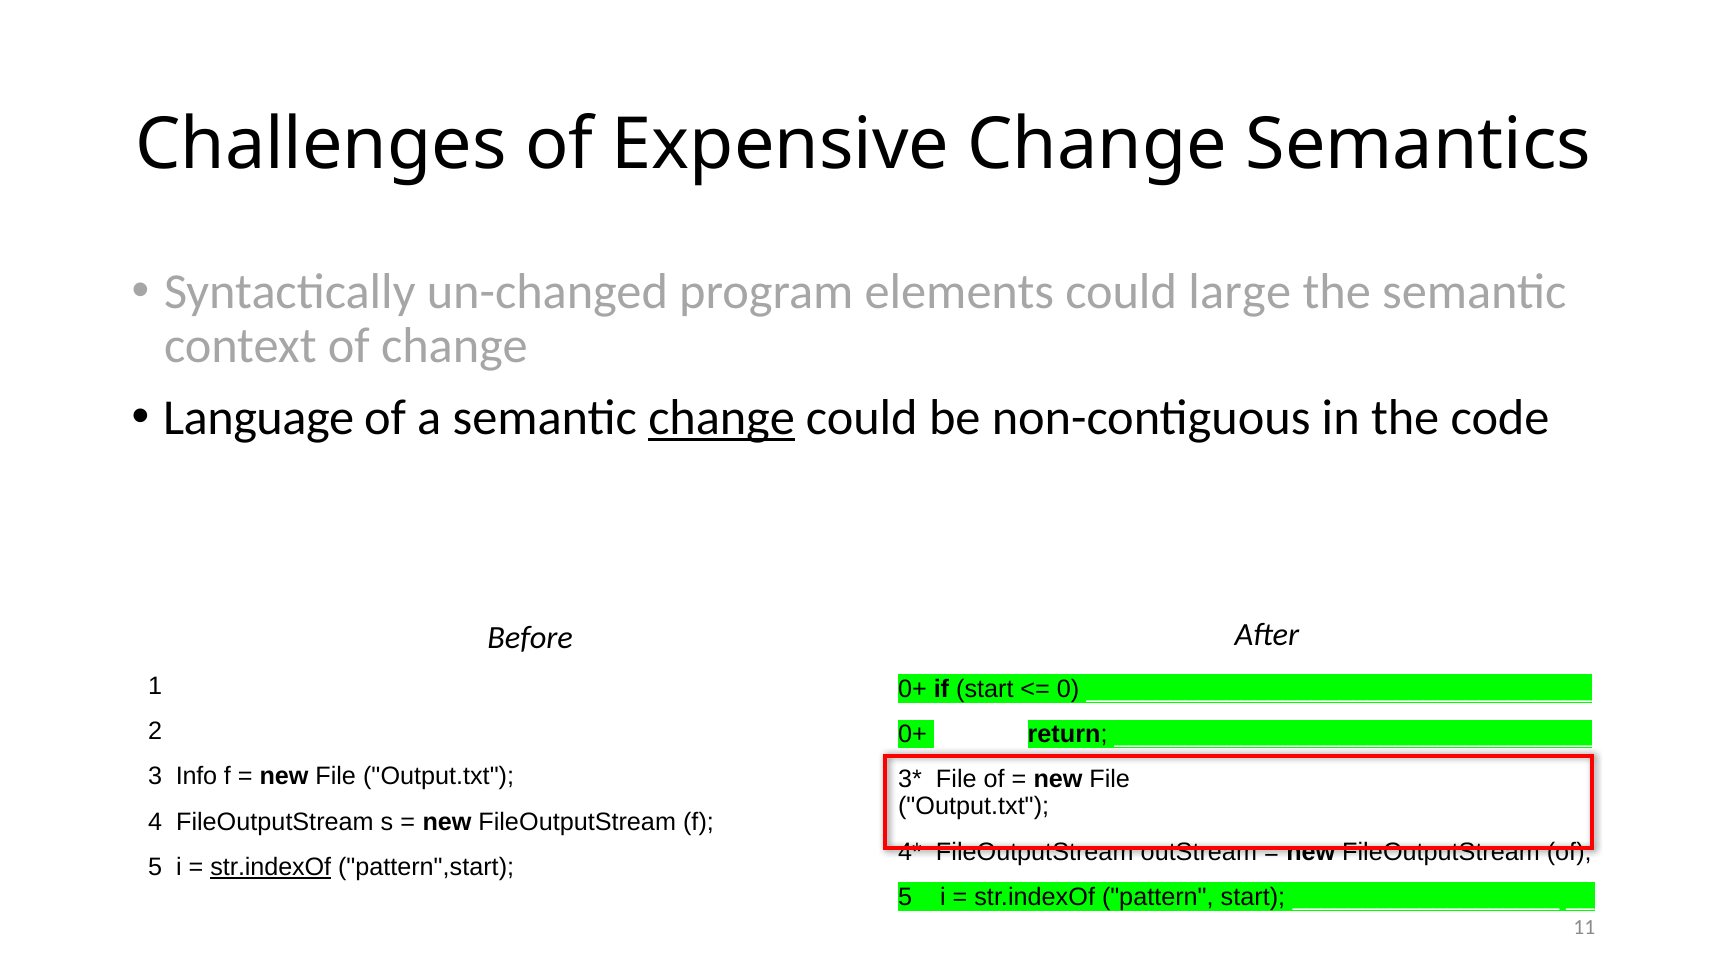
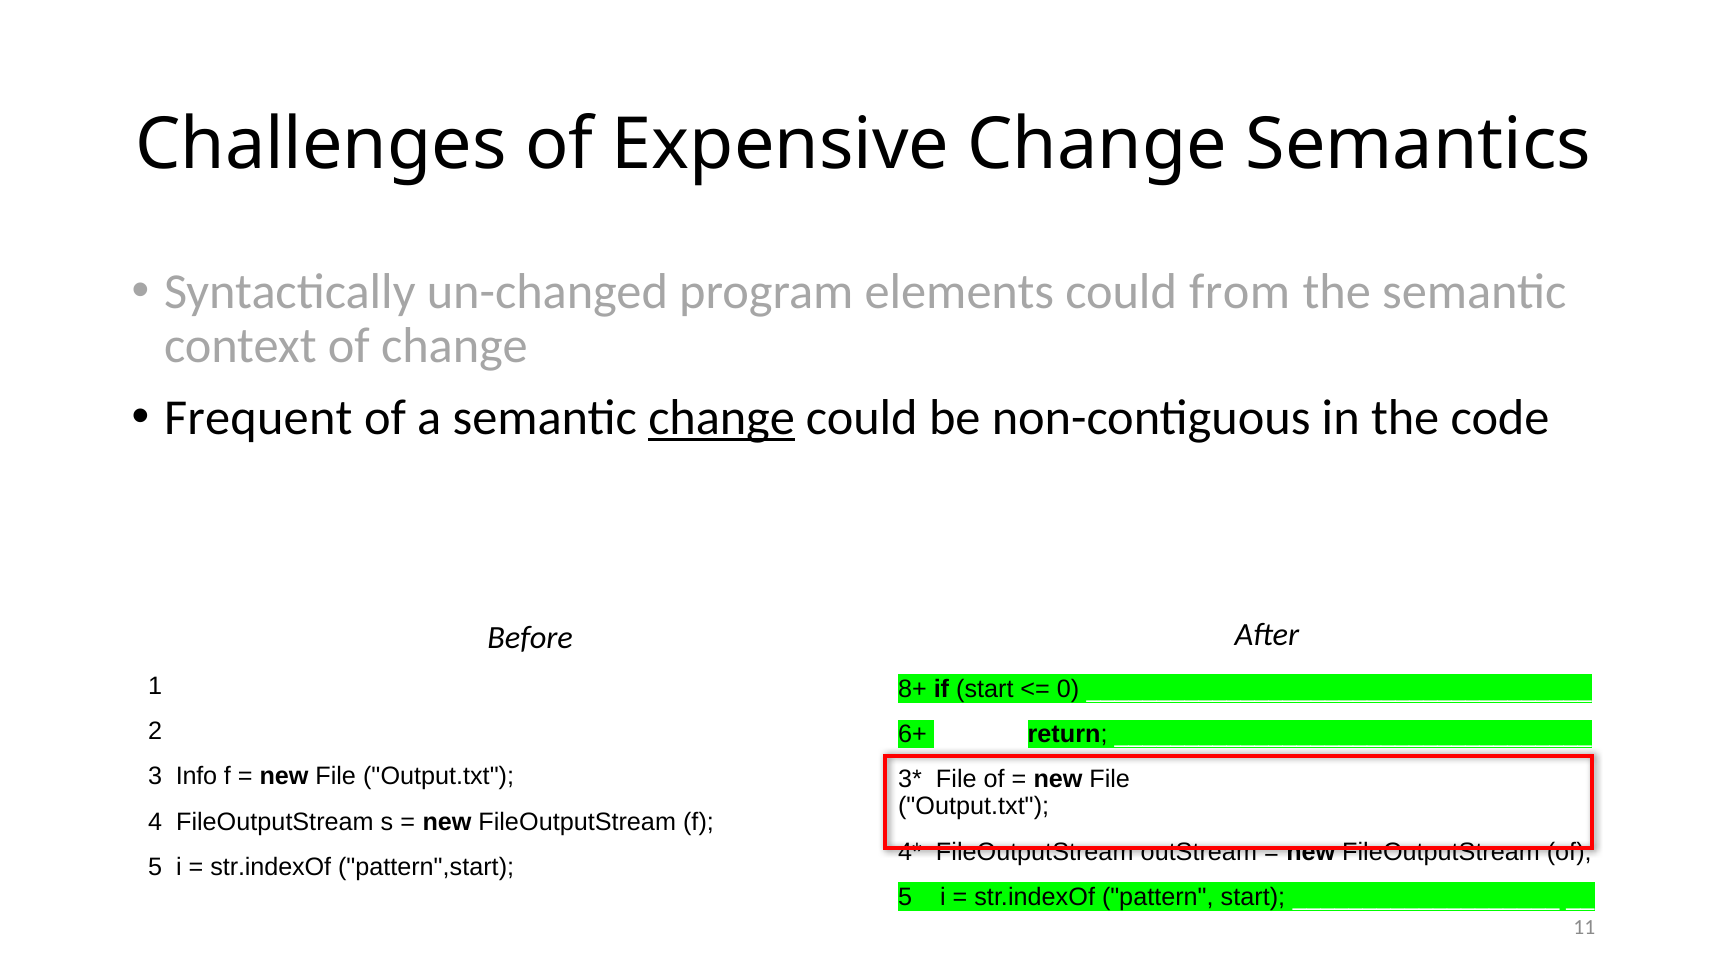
large: large -> from
Language: Language -> Frequent
0+ at (913, 689): 0+ -> 8+
0+ at (913, 734): 0+ -> 6+
str.indexOf at (271, 867) underline: present -> none
